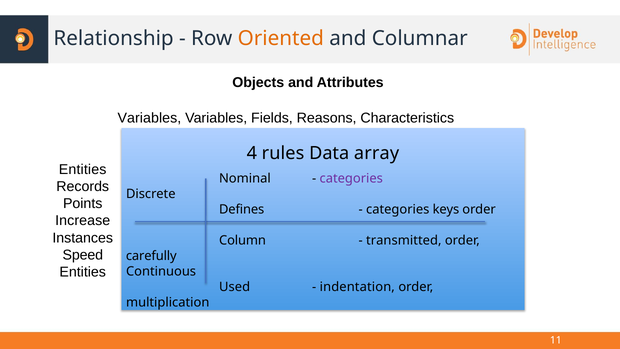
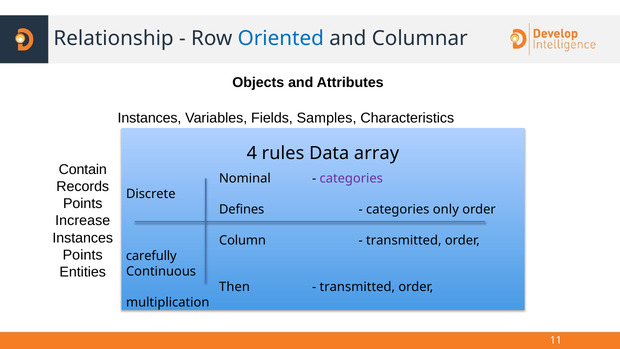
Oriented colour: orange -> blue
Variables at (149, 118): Variables -> Instances
Reasons: Reasons -> Samples
Entities at (83, 169): Entities -> Contain
keys: keys -> only
Speed at (83, 255): Speed -> Points
Used: Used -> Then
indentation at (357, 287): indentation -> transmitted
